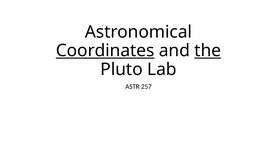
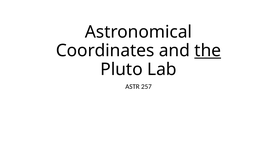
Coordinates underline: present -> none
